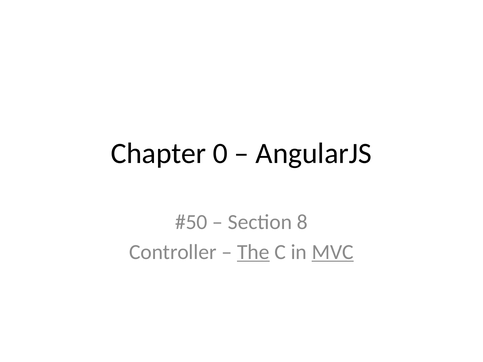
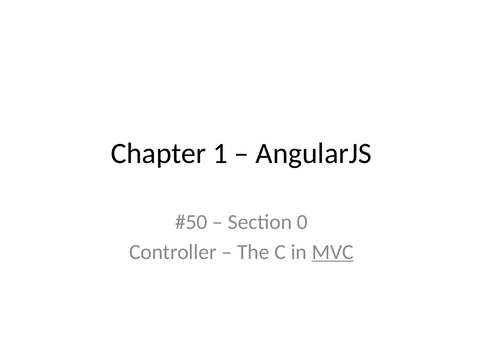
0: 0 -> 1
8: 8 -> 0
The underline: present -> none
